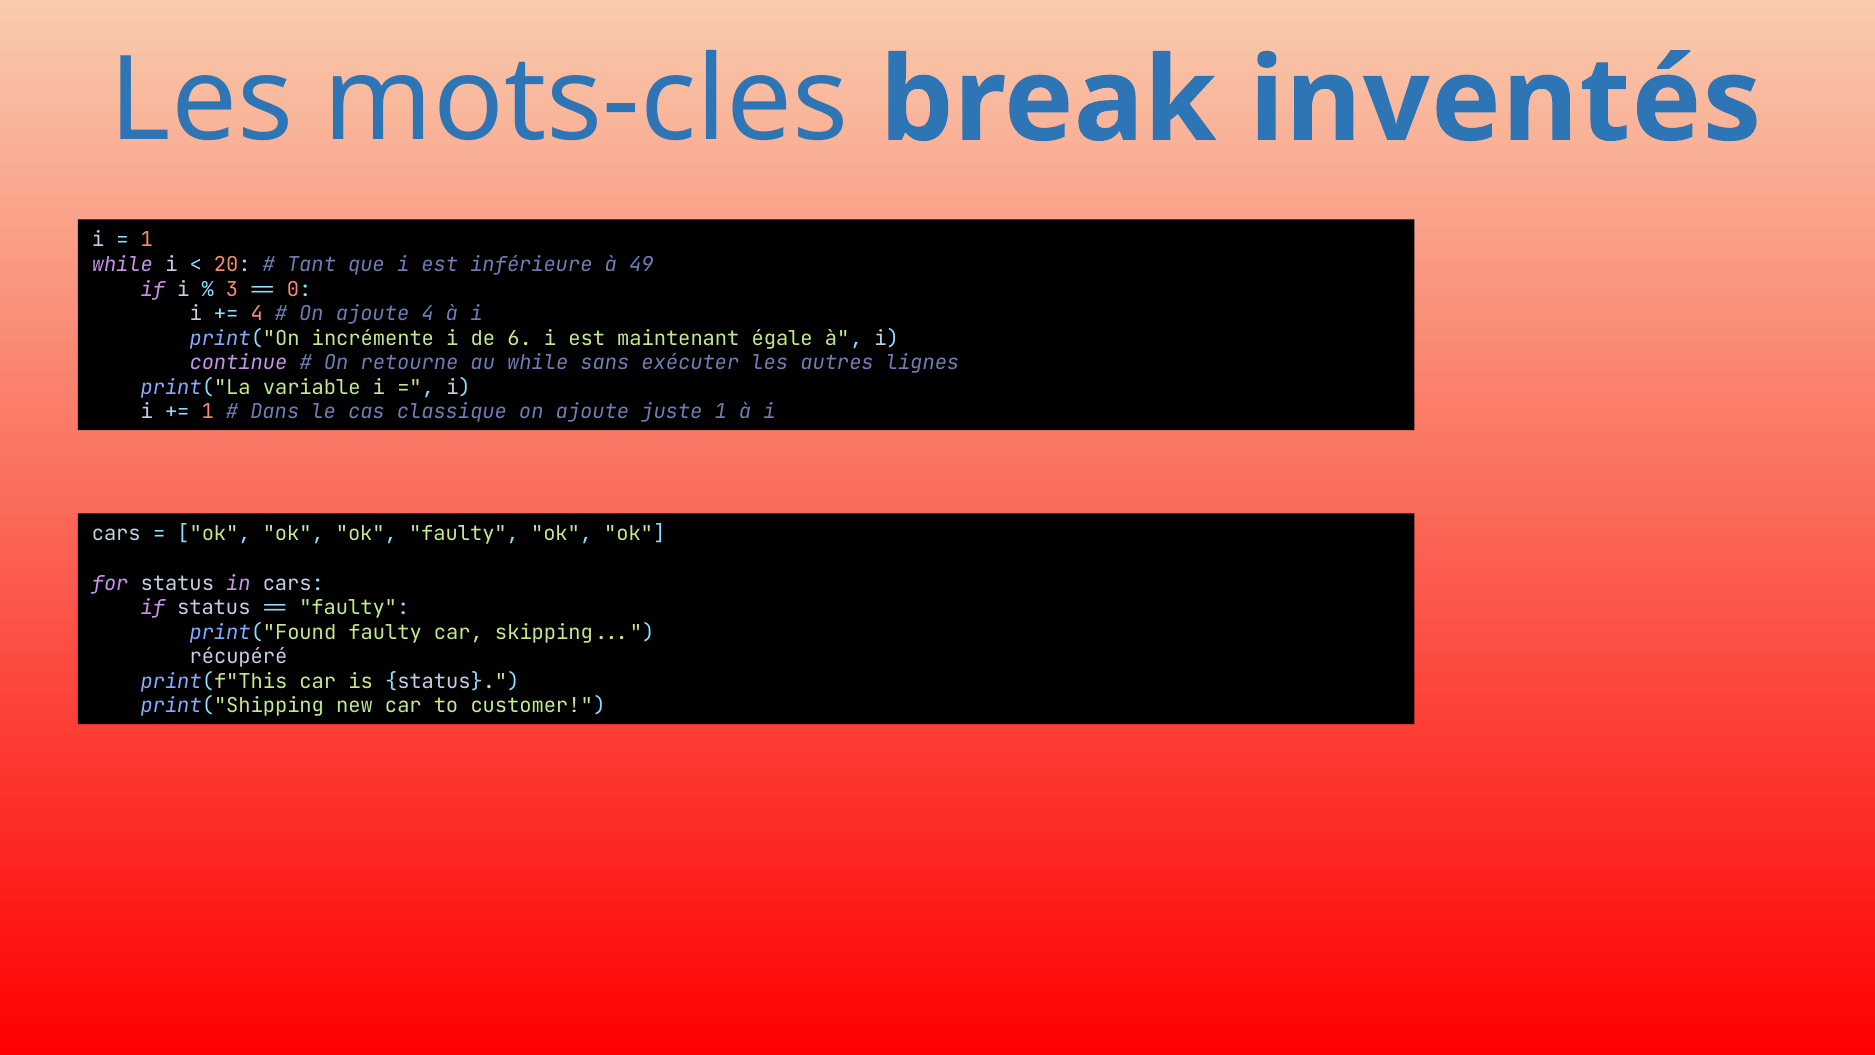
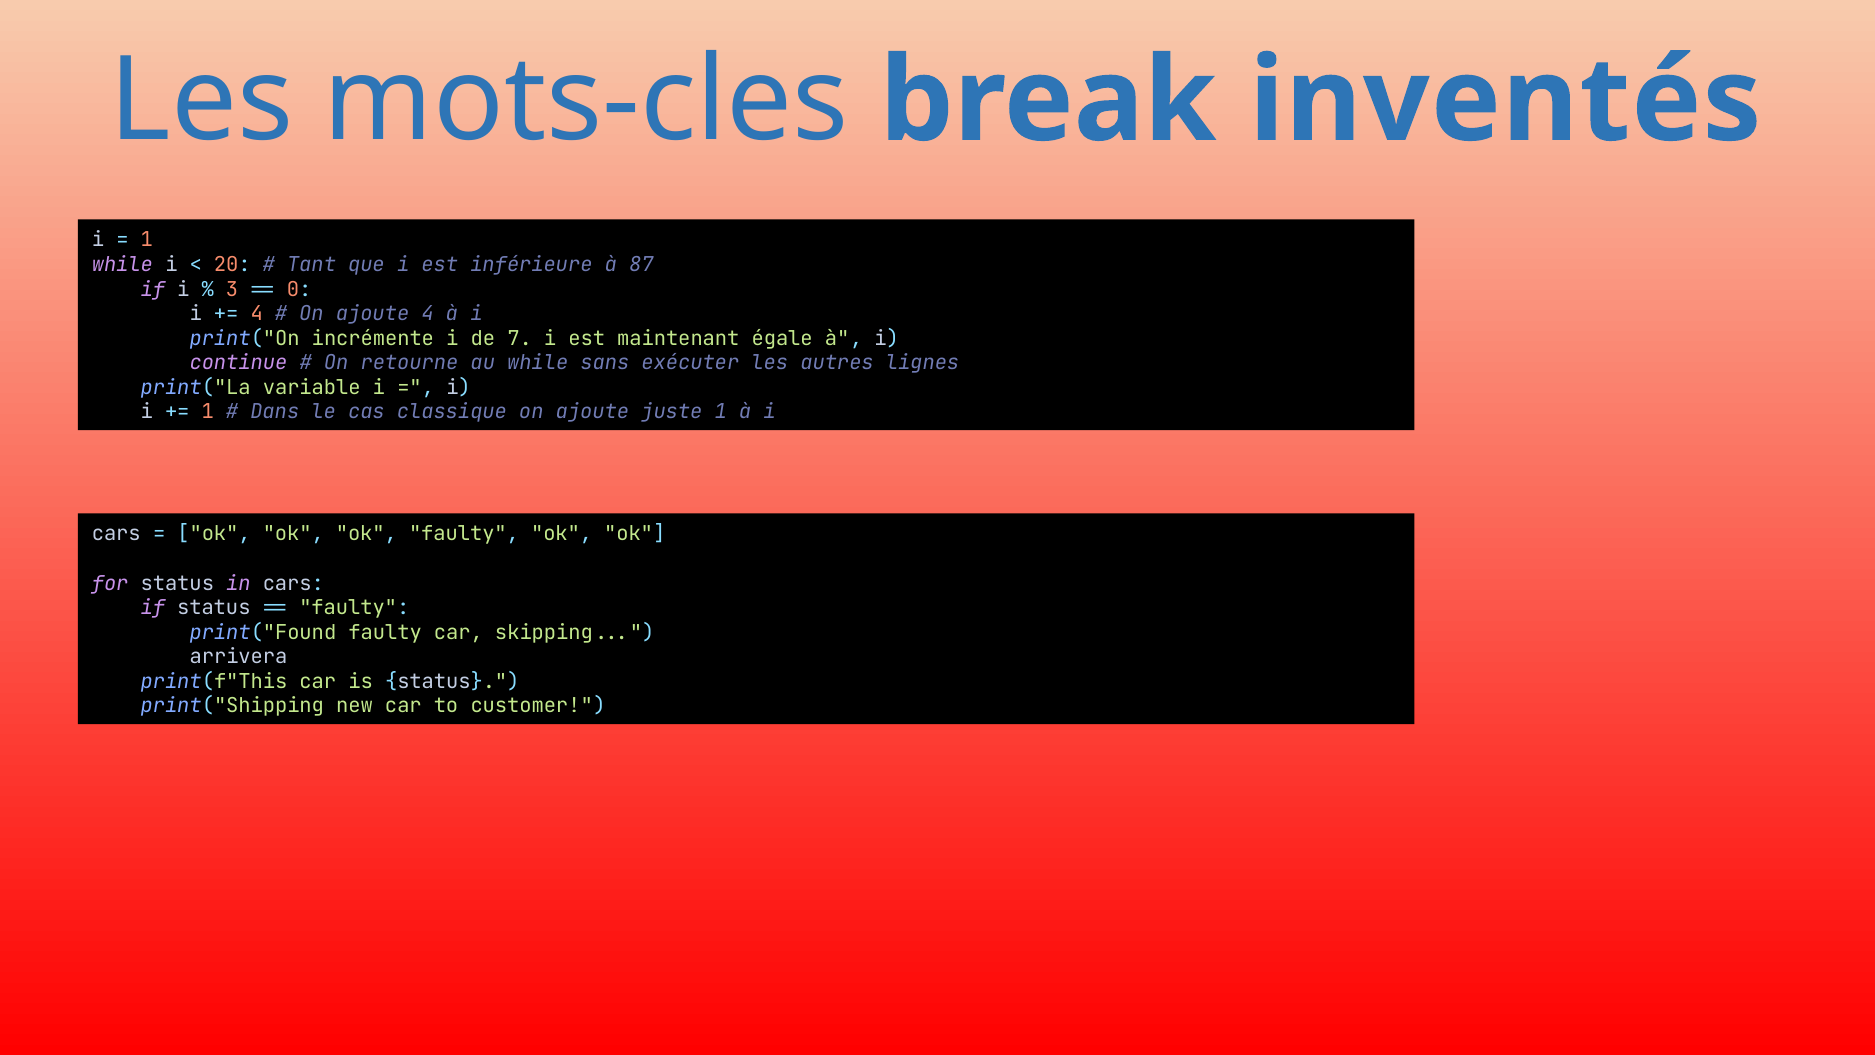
49: 49 -> 87
6: 6 -> 7
récupéré: récupéré -> arrivera
